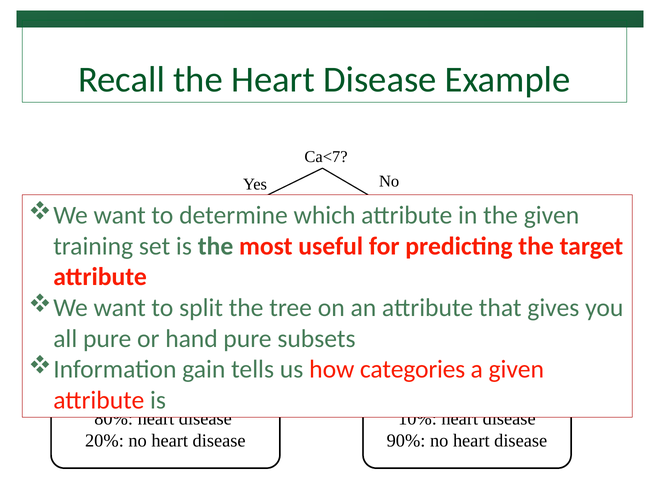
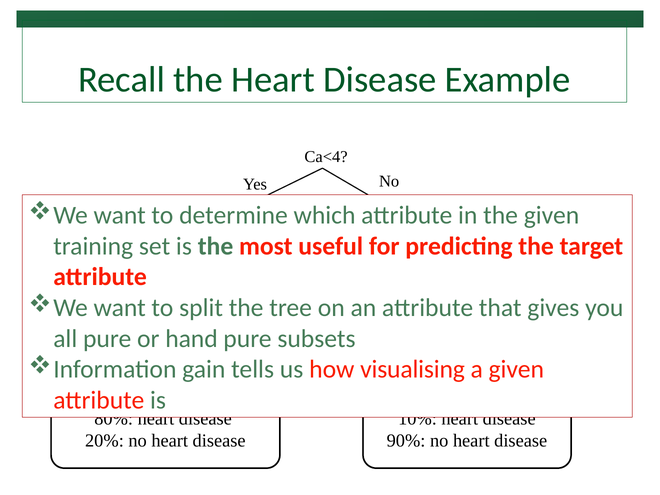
Ca<7: Ca<7 -> Ca<4
categories: categories -> visualising
